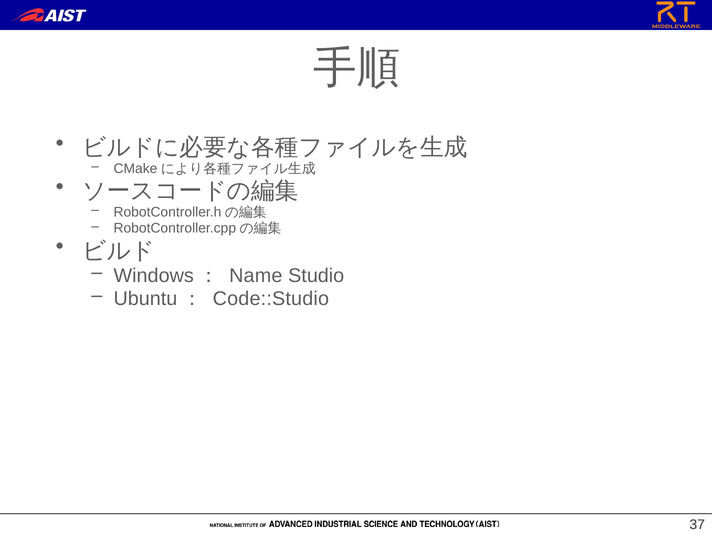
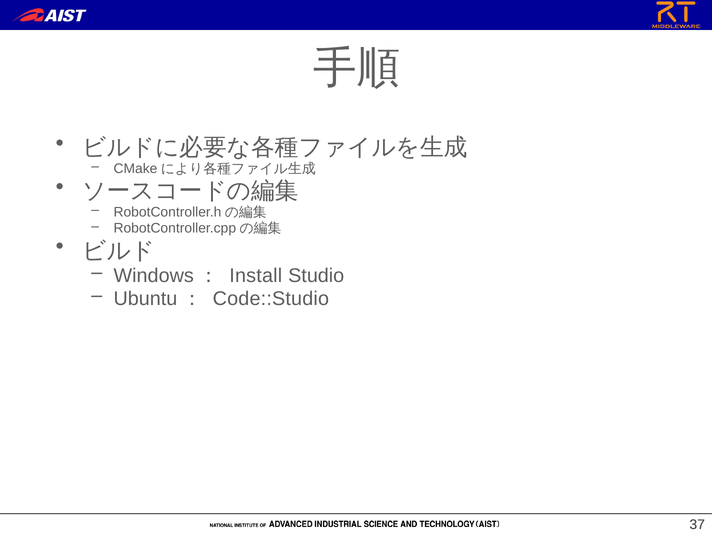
Name: Name -> Install
